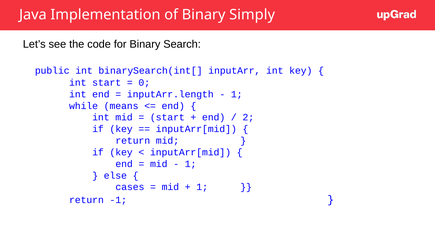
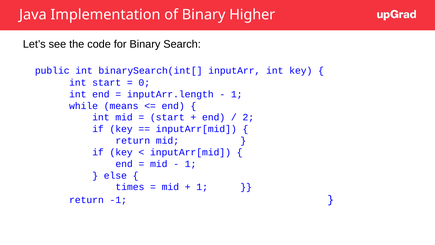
Simply: Simply -> Higher
cases: cases -> times
